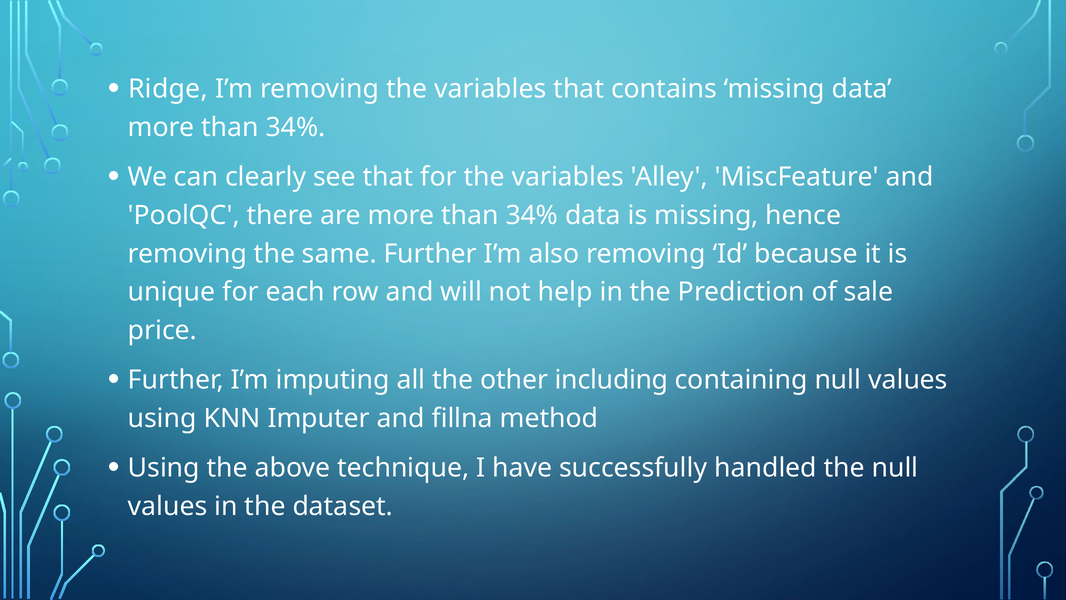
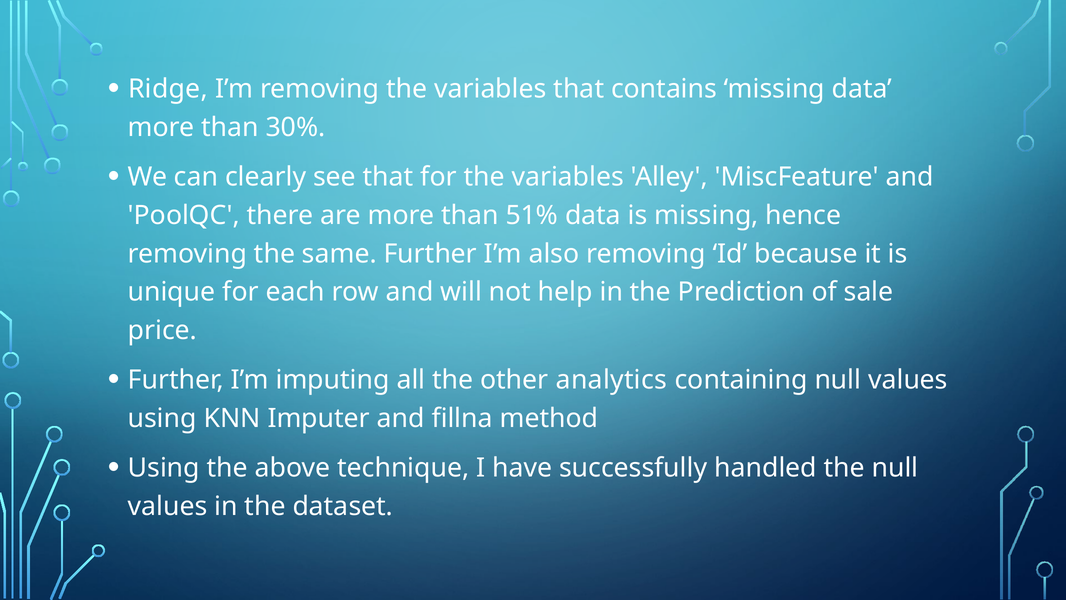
34% at (296, 127): 34% -> 30%
are more than 34%: 34% -> 51%
including: including -> analytics
